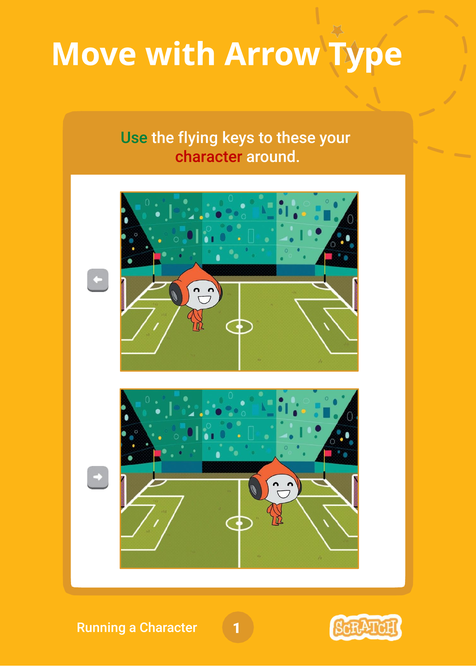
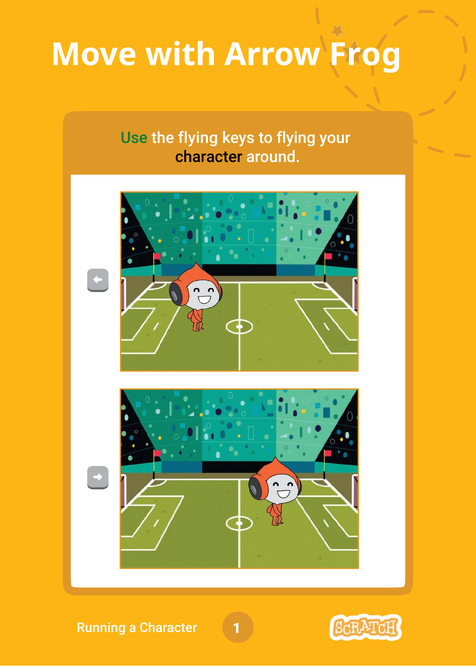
Type: Type -> Frog
to these: these -> flying
character at (209, 157) colour: red -> black
